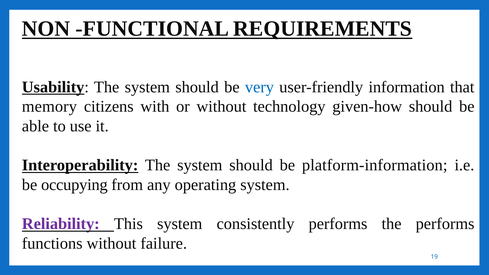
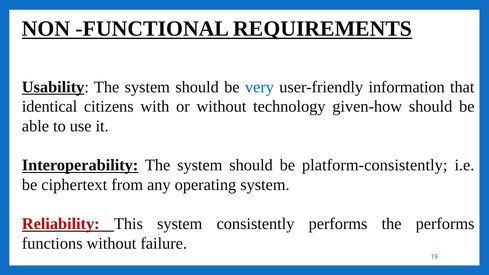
memory: memory -> identical
platform-information: platform-information -> platform-consistently
occupying: occupying -> ciphertext
Reliability colour: purple -> red
